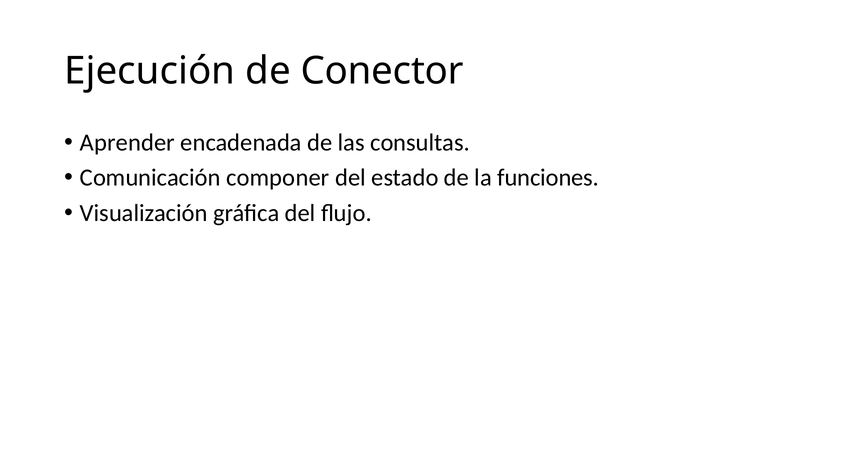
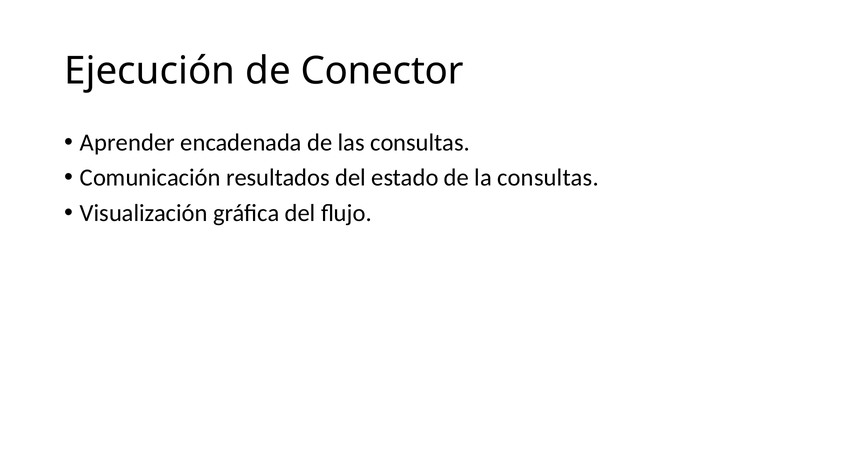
componer: componer -> resultados
la funciones: funciones -> consultas
